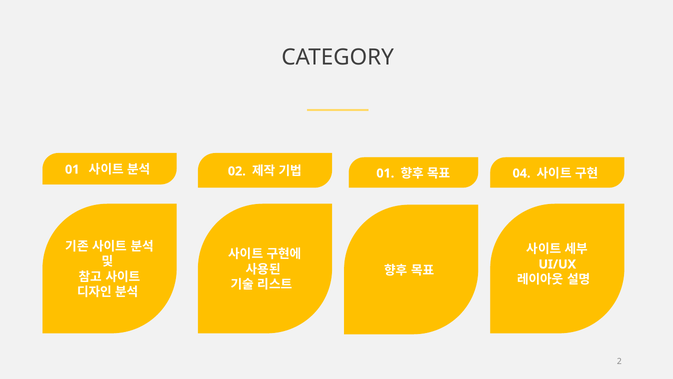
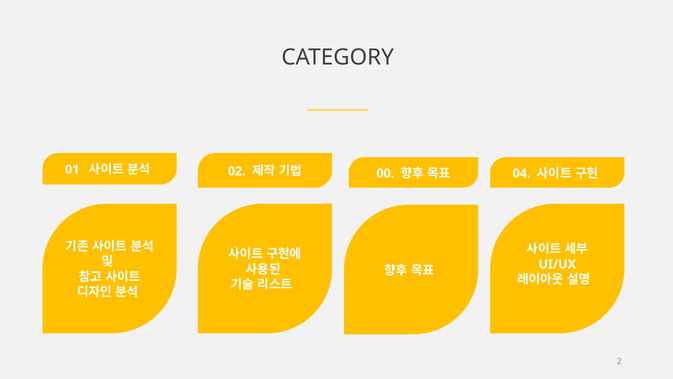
01 at (385, 173): 01 -> 00
